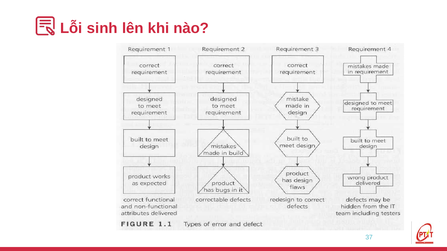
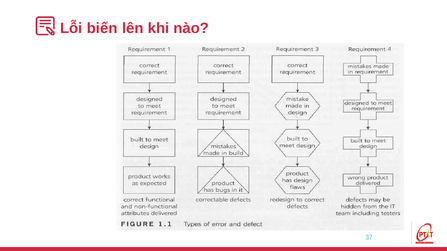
sinh: sinh -> biến
